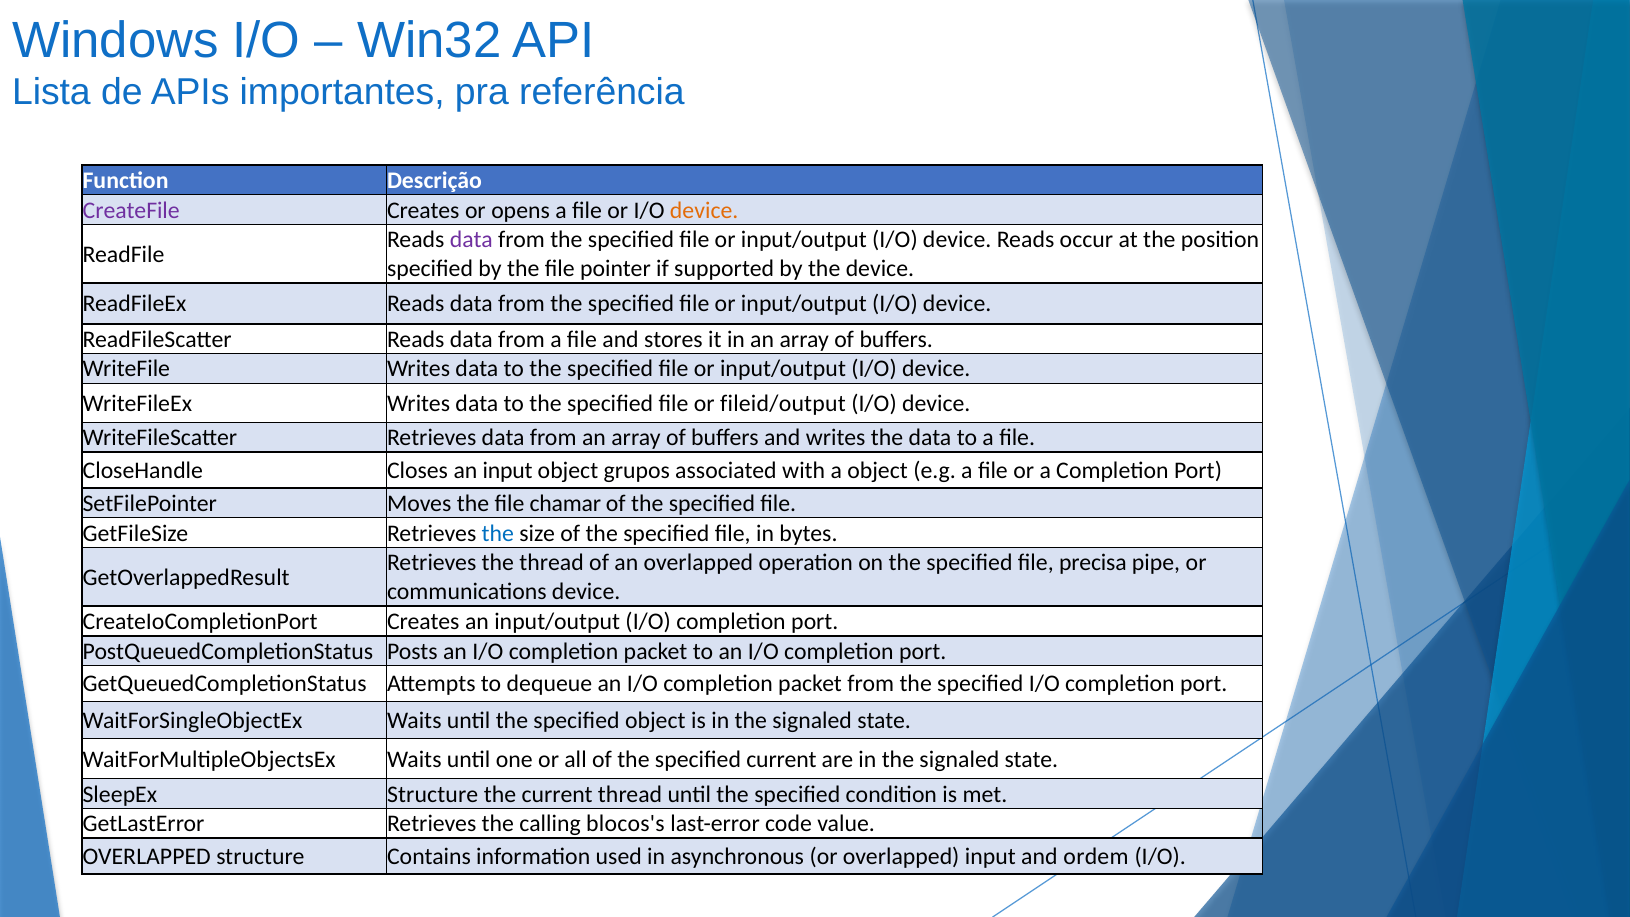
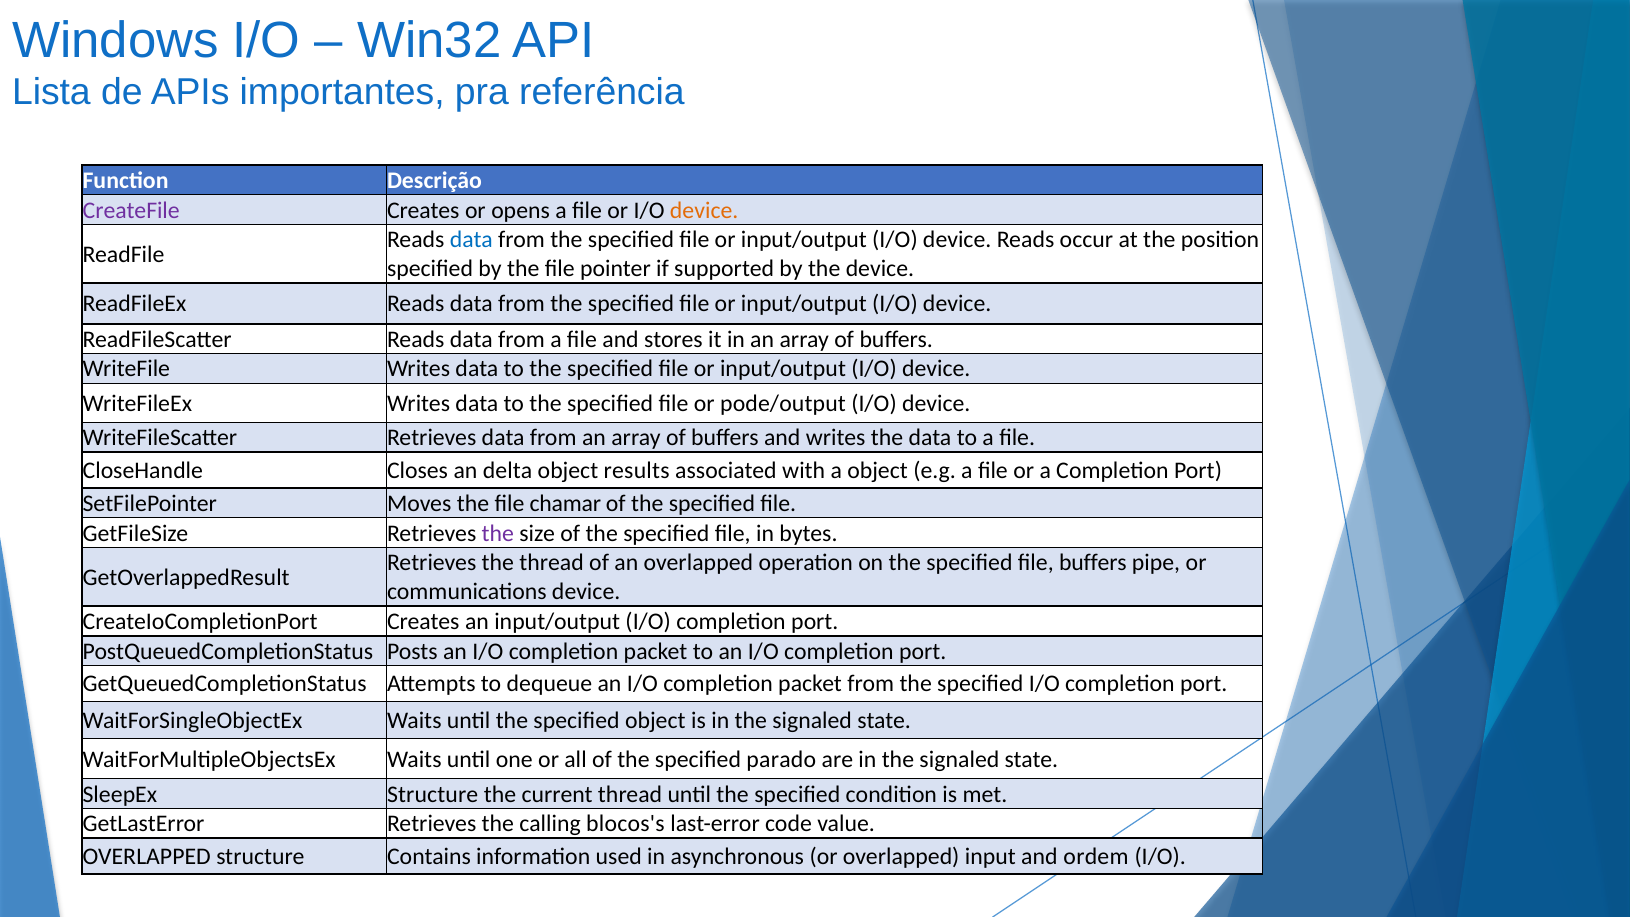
data at (471, 240) colour: purple -> blue
fileid/output: fileid/output -> pode/output
an input: input -> delta
grupos: grupos -> results
the at (498, 533) colour: blue -> purple
file precisa: precisa -> buffers
specified current: current -> parado
